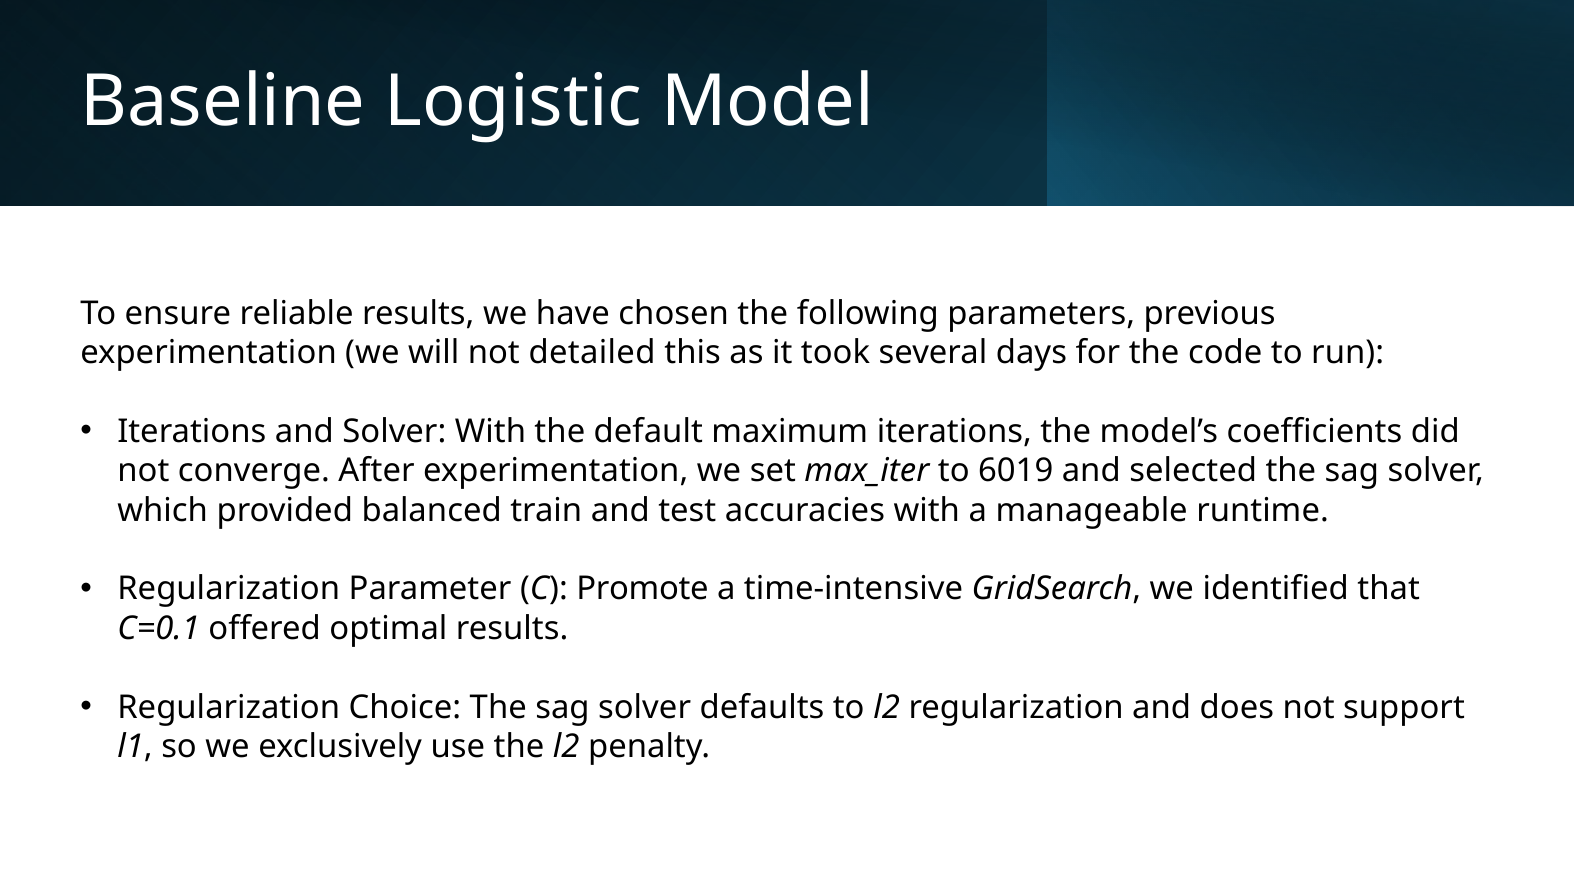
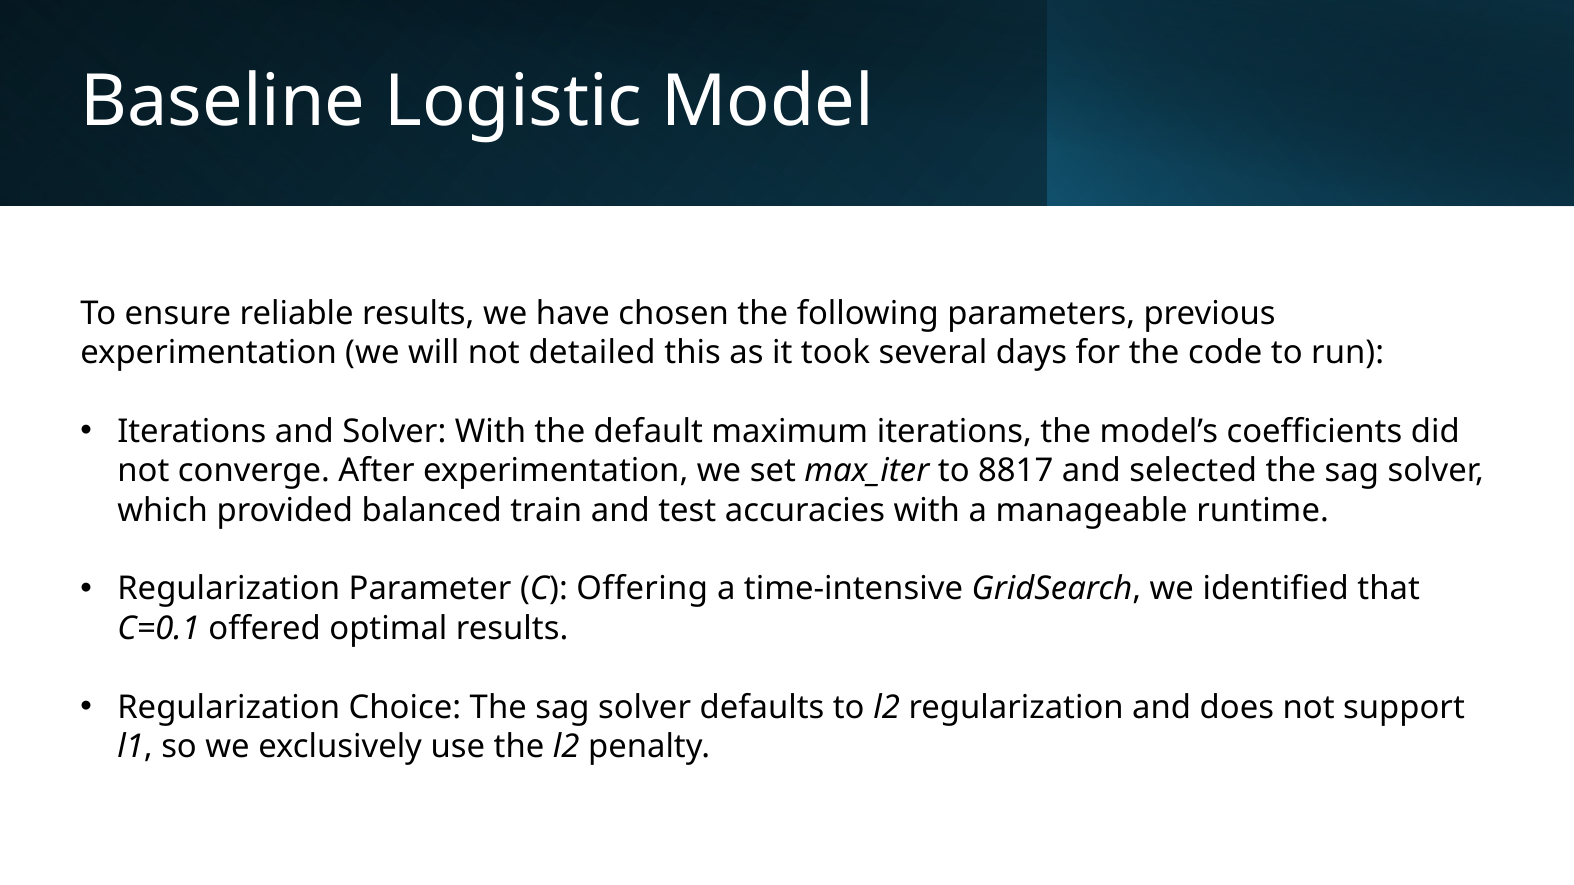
6019: 6019 -> 8817
Promote: Promote -> Offering
